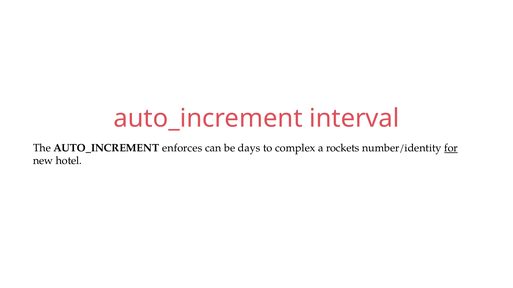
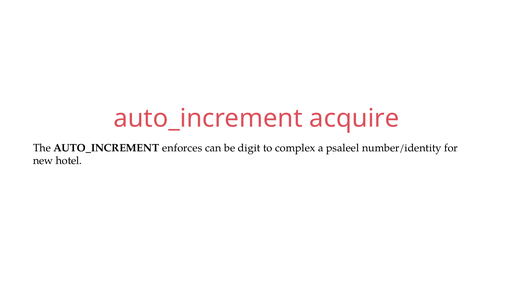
interval: interval -> acquire
days: days -> digit
rockets: rockets -> psaleel
for underline: present -> none
